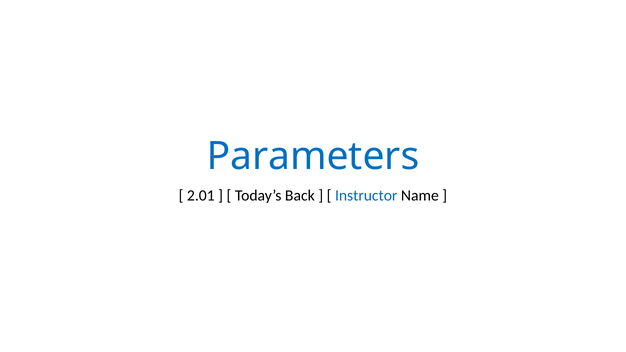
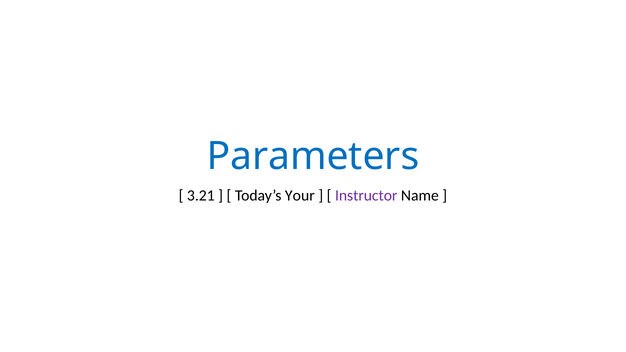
2.01: 2.01 -> 3.21
Back: Back -> Your
Instructor colour: blue -> purple
